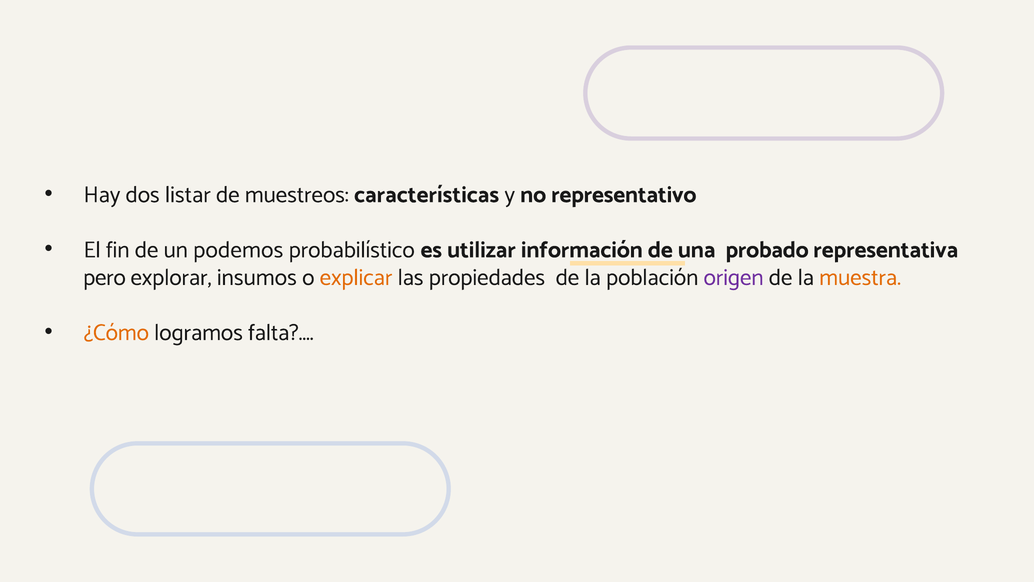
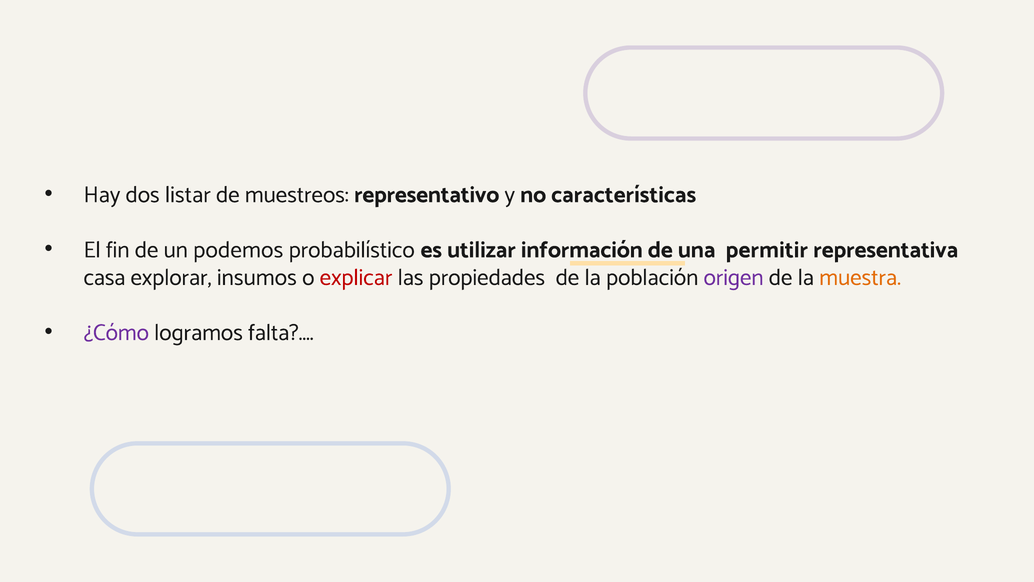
características: características -> representativo
representativo: representativo -> características
probado: probado -> permitir
pero: pero -> casa
explicar colour: orange -> red
¿Cómo colour: orange -> purple
